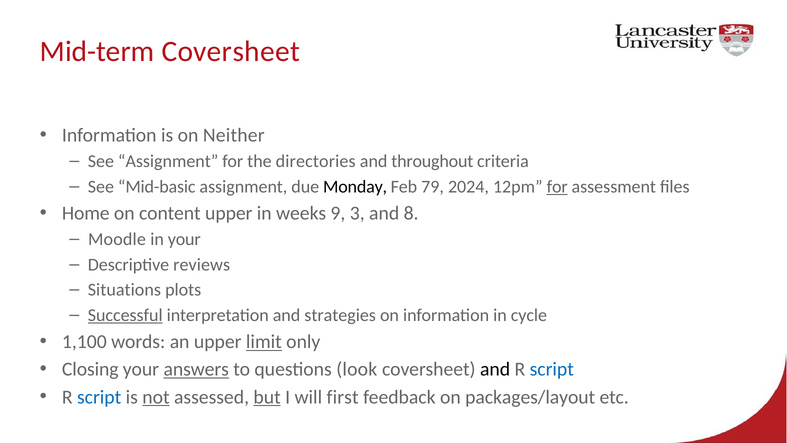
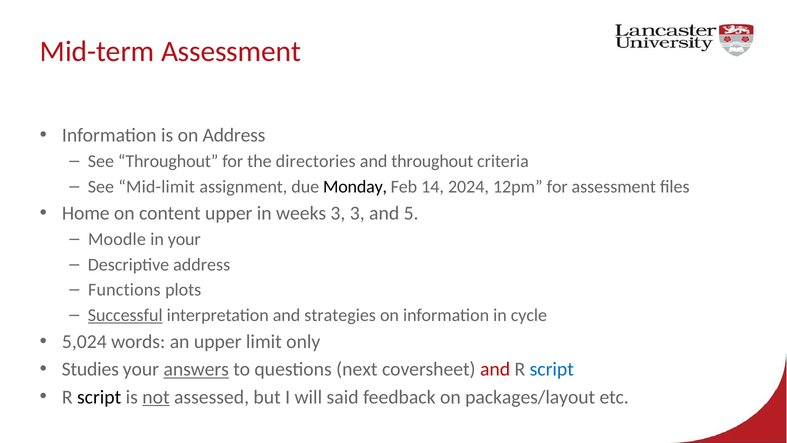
Mid-term Coversheet: Coversheet -> Assessment
on Neither: Neither -> Address
See Assignment: Assignment -> Throughout
Mid-basic: Mid-basic -> Mid-limit
79: 79 -> 14
for at (557, 187) underline: present -> none
weeks 9: 9 -> 3
8: 8 -> 5
Descriptive reviews: reviews -> address
Situations: Situations -> Functions
1,100: 1,100 -> 5,024
limit underline: present -> none
Closing: Closing -> Studies
look: look -> next
and at (495, 369) colour: black -> red
script at (99, 397) colour: blue -> black
but underline: present -> none
first: first -> said
